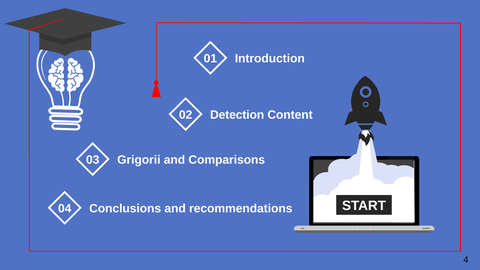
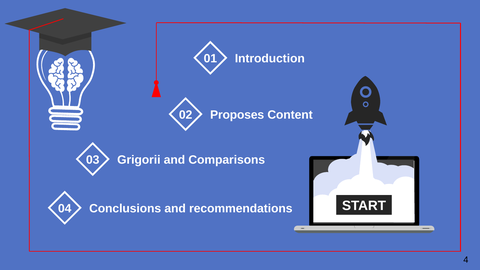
Detection: Detection -> Proposes
